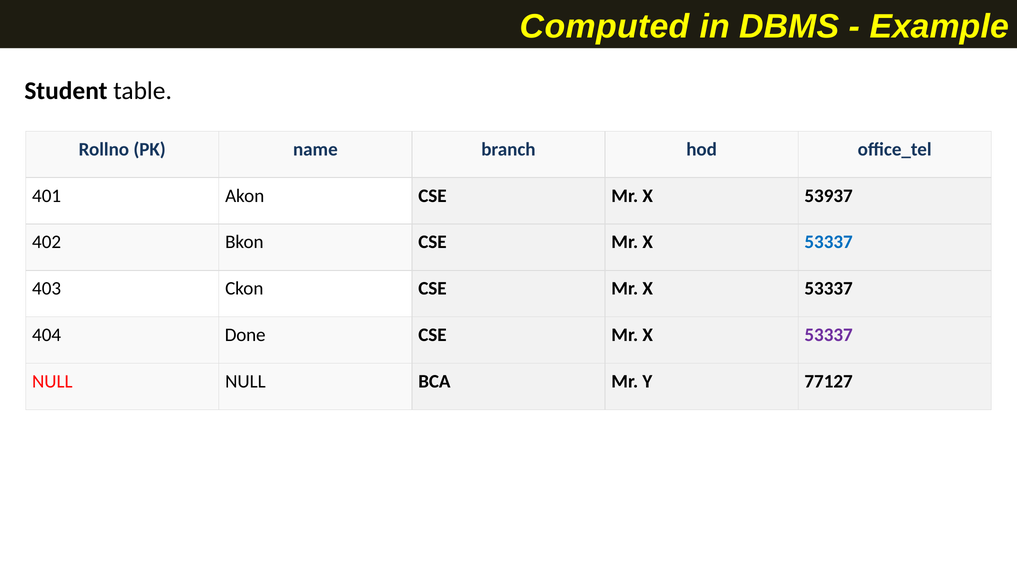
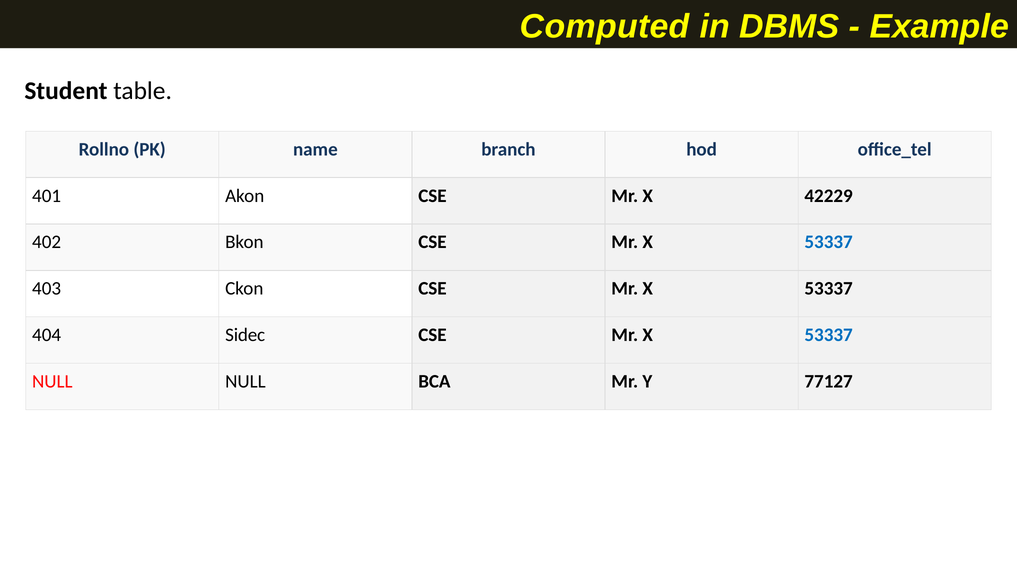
53937: 53937 -> 42229
Done: Done -> Sidec
53337 at (829, 335) colour: purple -> blue
